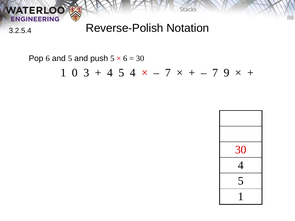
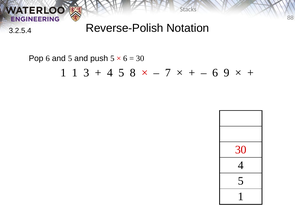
1 0: 0 -> 1
5 4: 4 -> 8
7 at (215, 73): 7 -> 6
